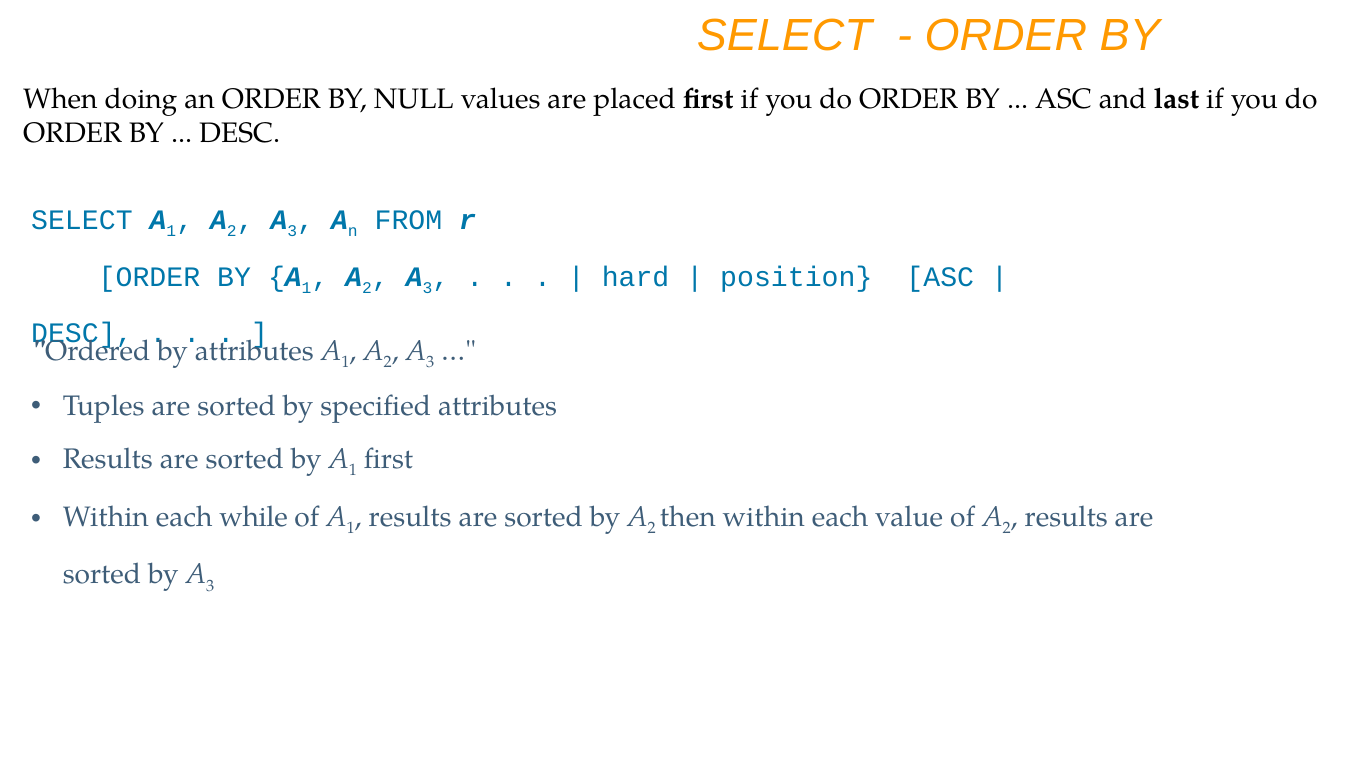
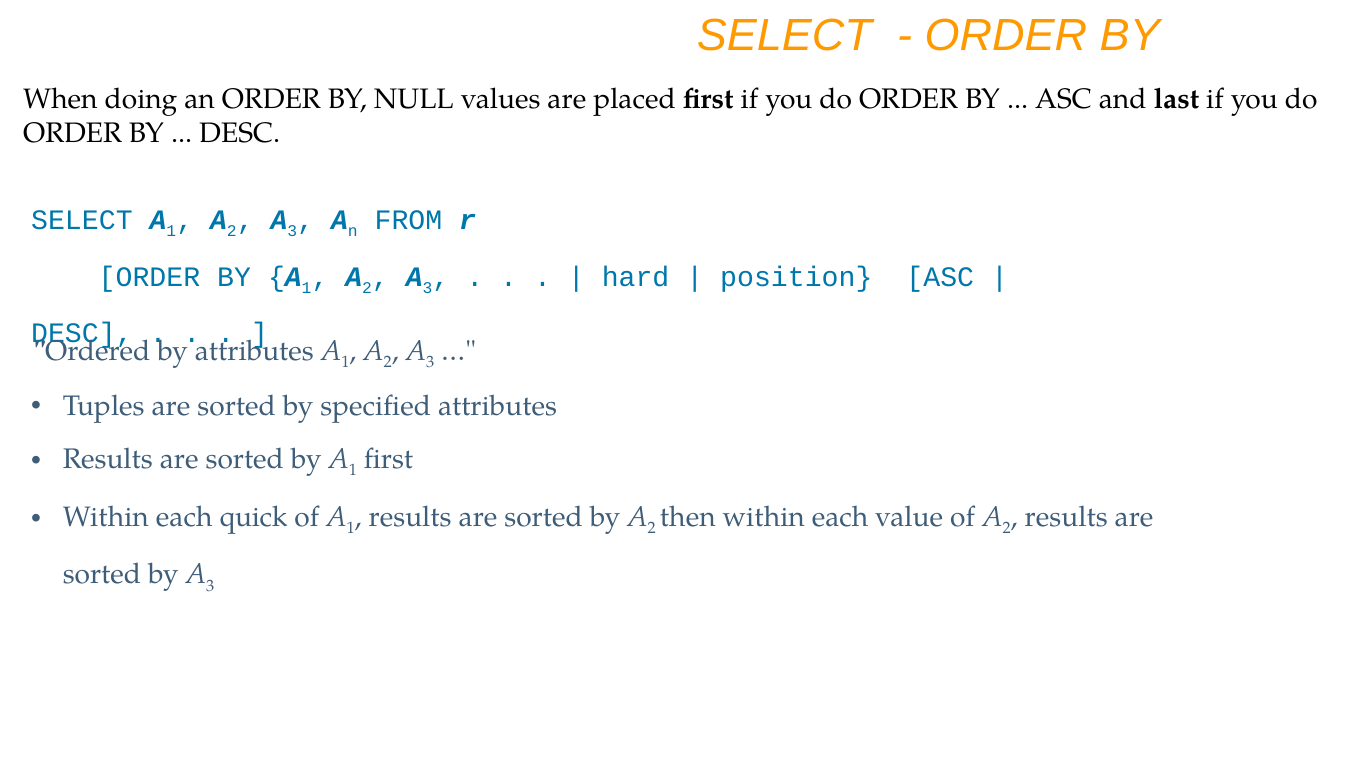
while: while -> quick
